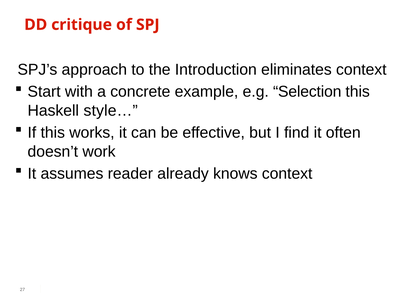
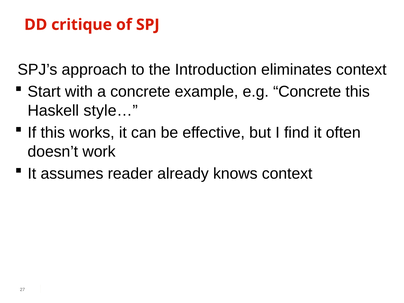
e.g Selection: Selection -> Concrete
